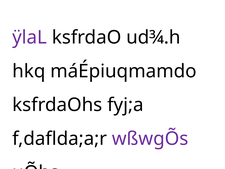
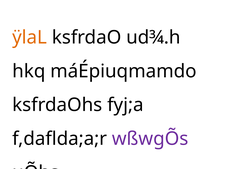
ÿlaL colour: purple -> orange
